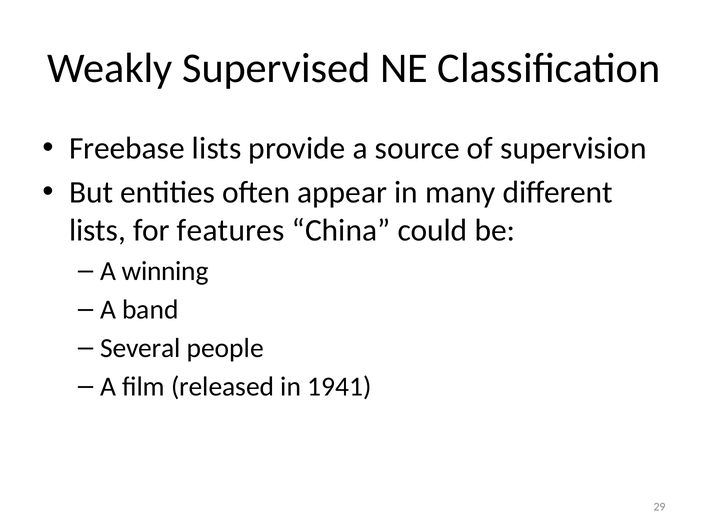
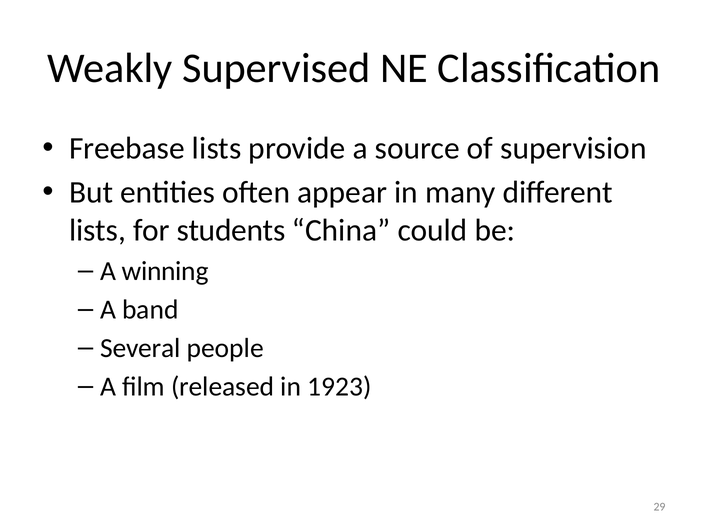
features: features -> students
1941: 1941 -> 1923
